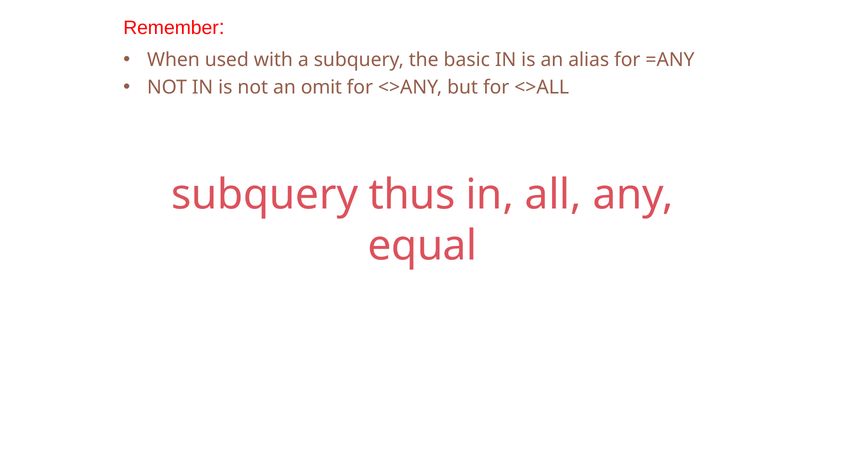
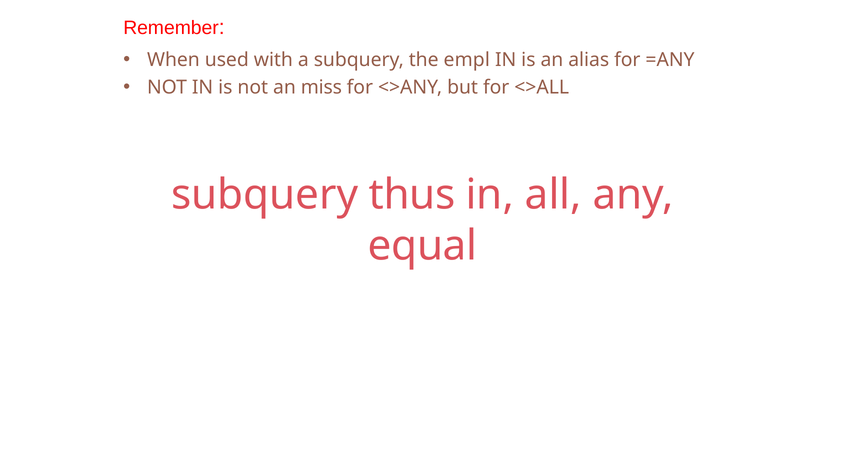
basic: basic -> empl
omit: omit -> miss
